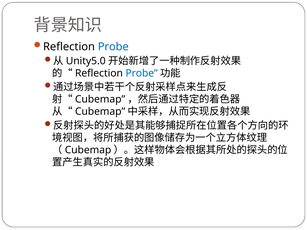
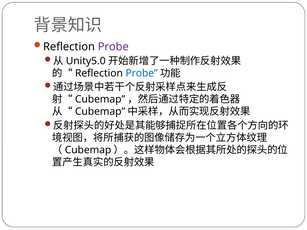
Probe at (113, 47) colour: blue -> purple
